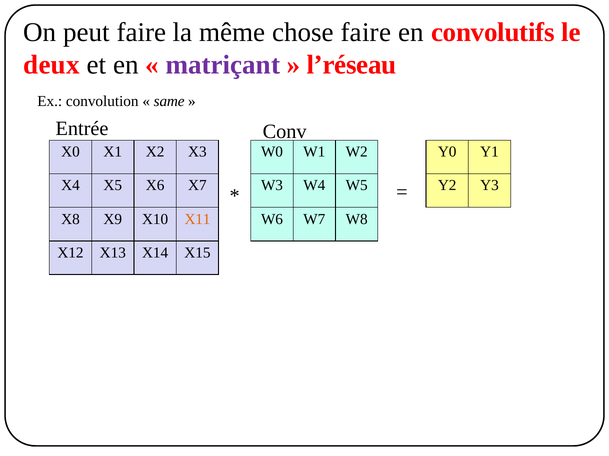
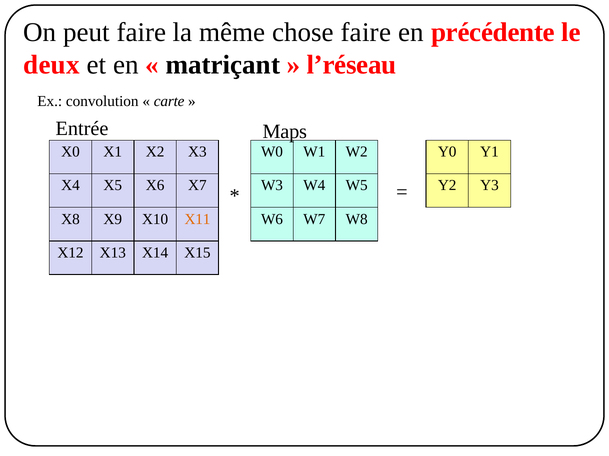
convolutifs: convolutifs -> précédente
matriçant colour: purple -> black
same: same -> carte
Conv: Conv -> Maps
